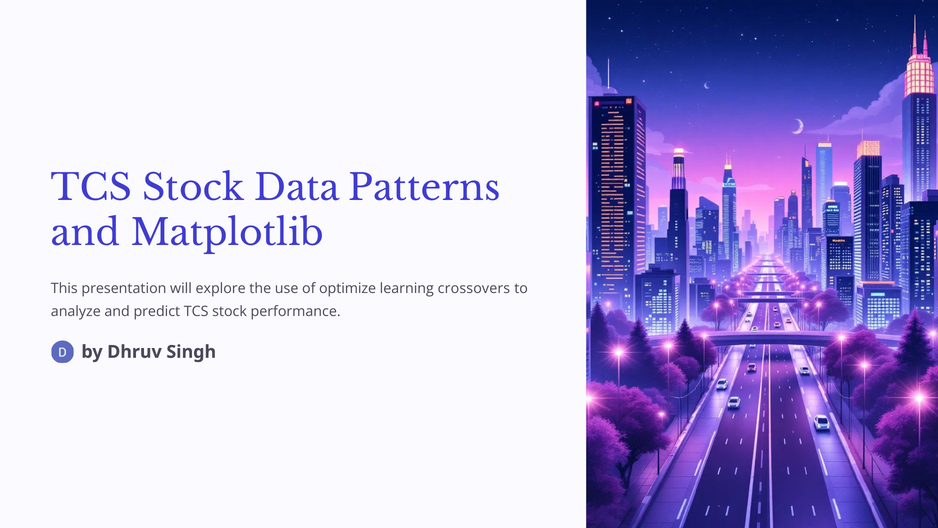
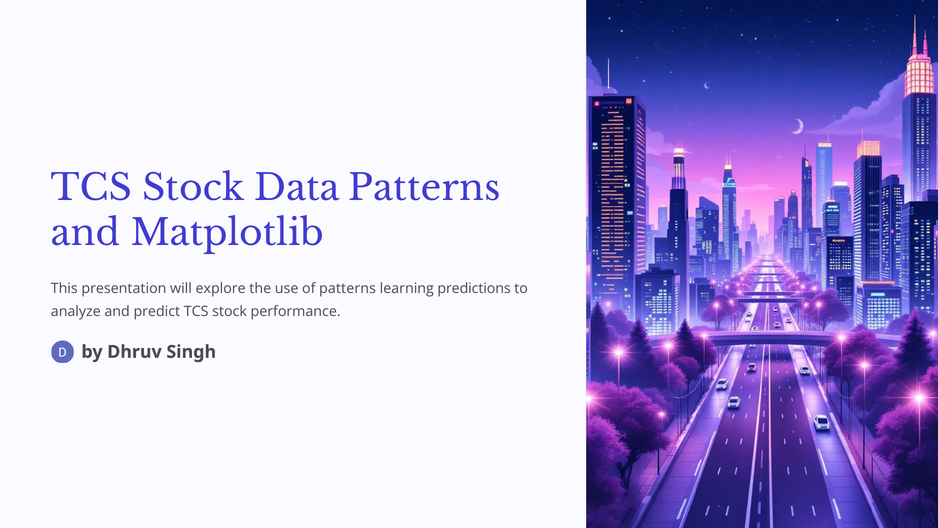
of optimize: optimize -> patterns
crossovers: crossovers -> predictions
